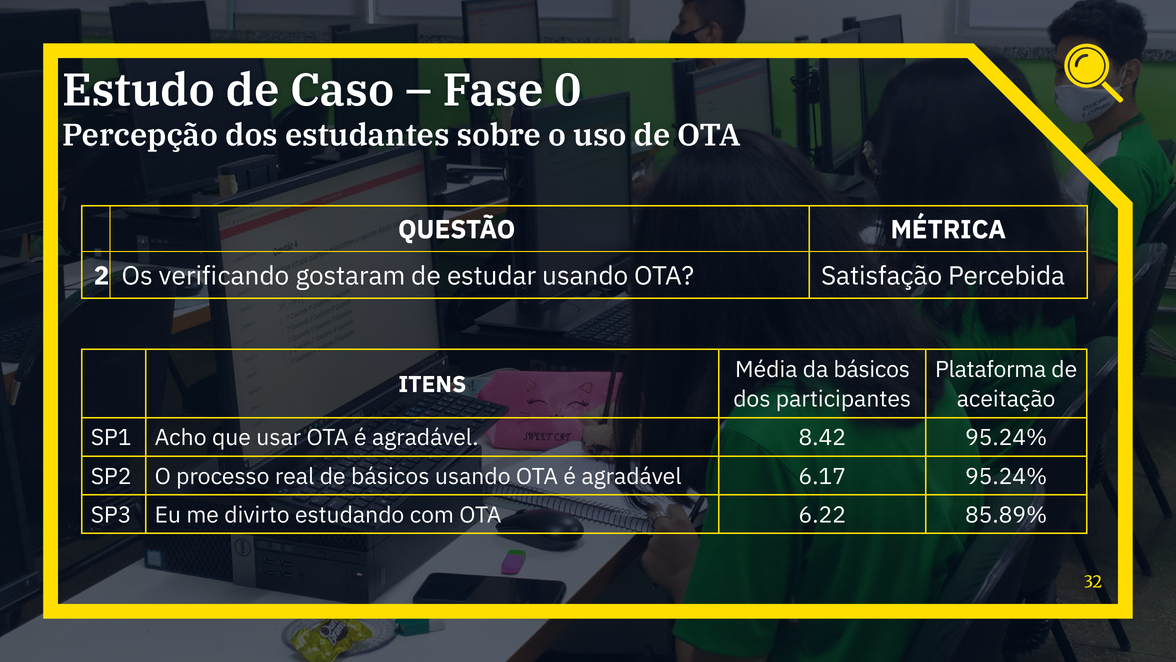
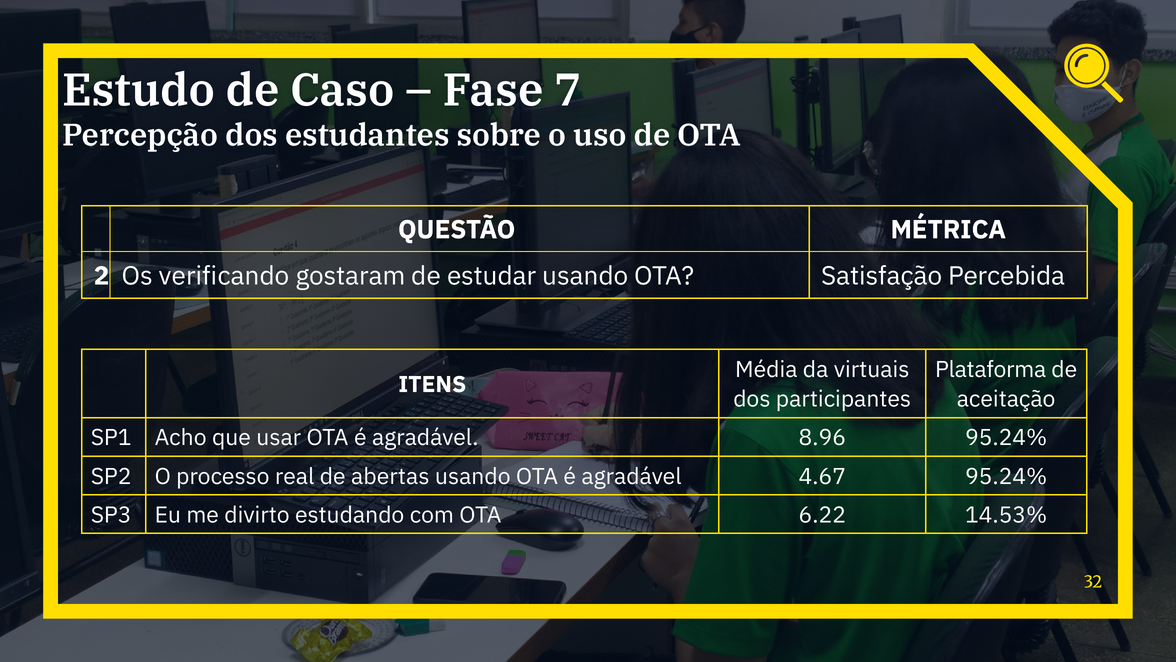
0: 0 -> 7
da básicos: básicos -> virtuais
8.42: 8.42 -> 8.96
de básicos: básicos -> abertas
6.17: 6.17 -> 4.67
85.89%: 85.89% -> 14.53%
